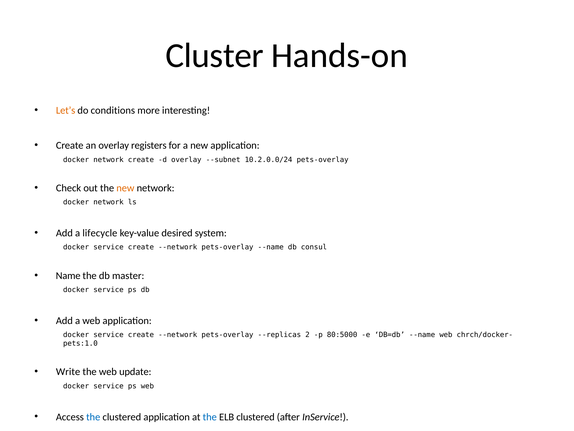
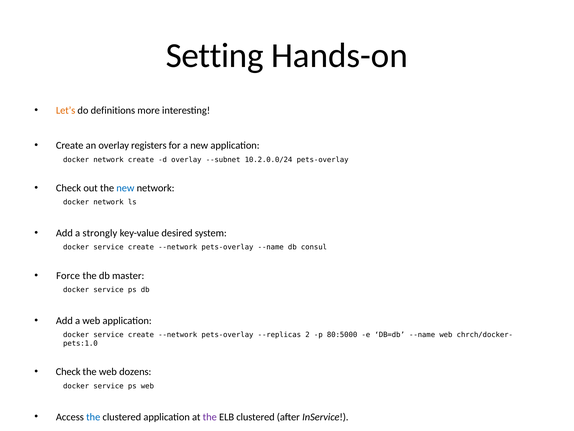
Cluster: Cluster -> Setting
conditions: conditions -> definitions
new at (125, 188) colour: orange -> blue
lifecycle: lifecycle -> strongly
Name: Name -> Force
Write at (68, 371): Write -> Check
update: update -> dozens
the at (210, 416) colour: blue -> purple
